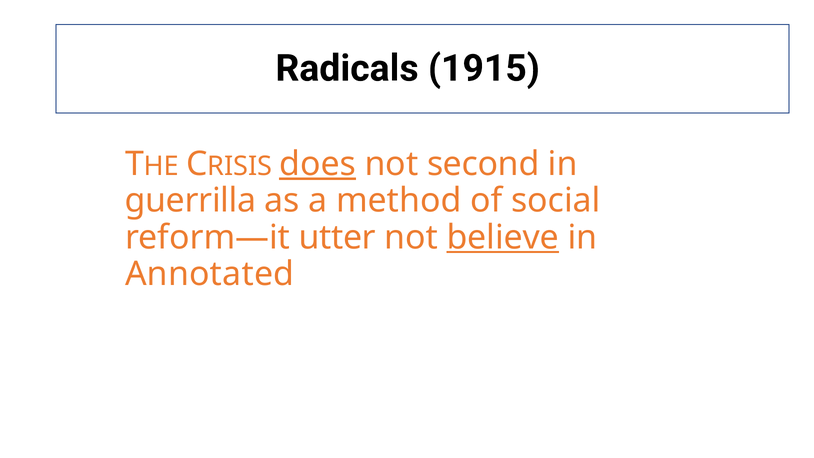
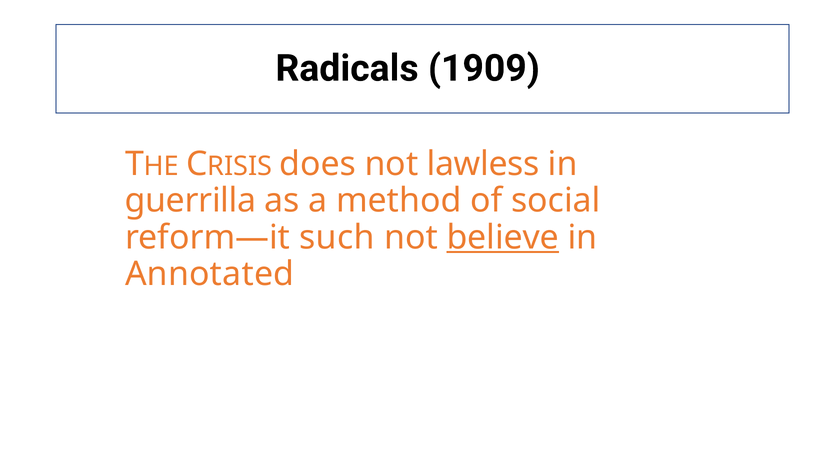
1915: 1915 -> 1909
does underline: present -> none
second: second -> lawless
utter: utter -> such
